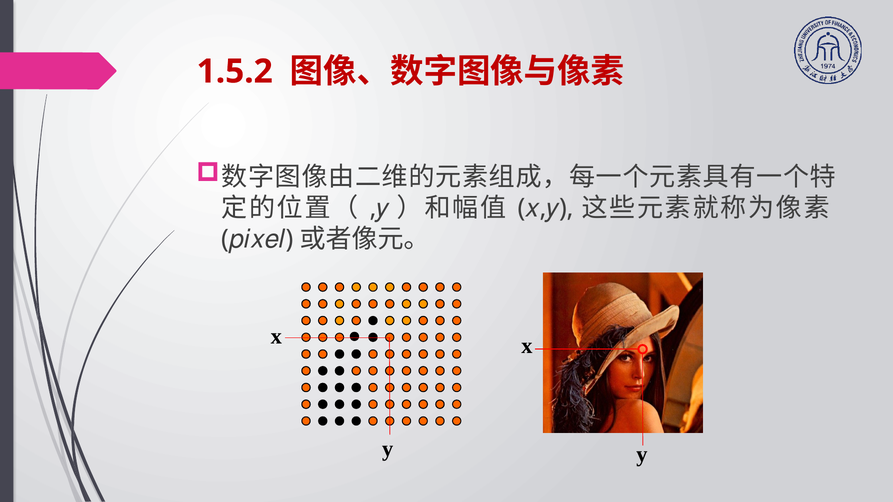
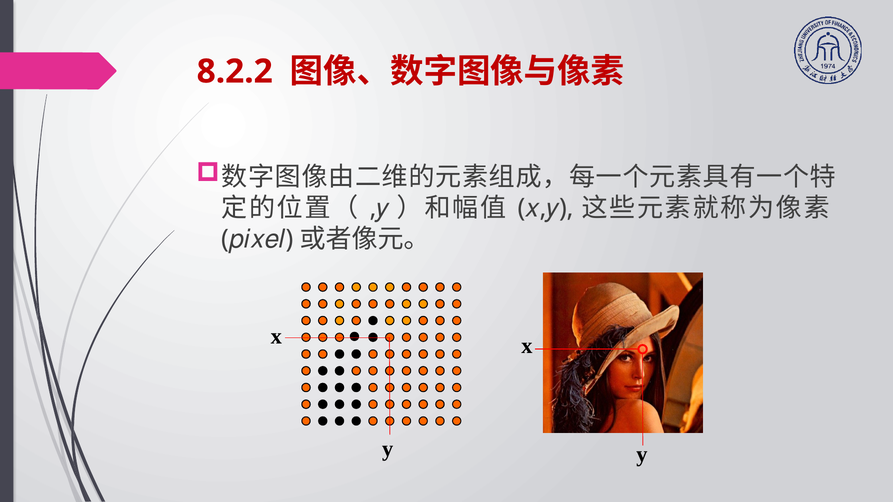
1.5.2: 1.5.2 -> 8.2.2
